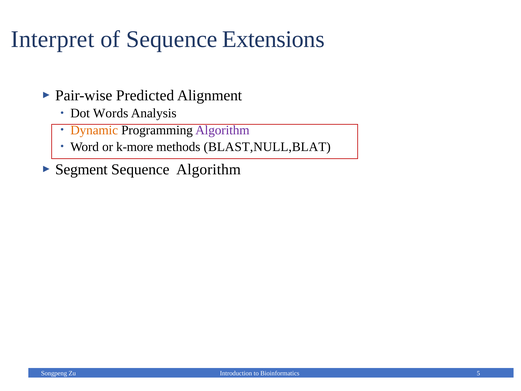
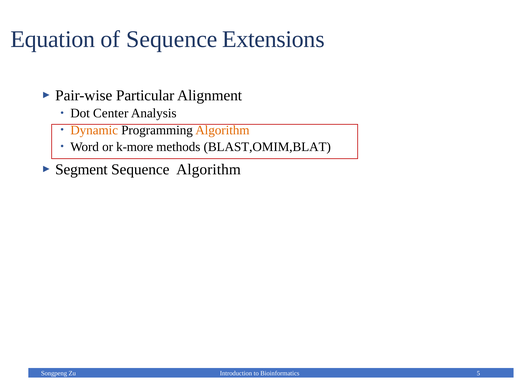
Interpret: Interpret -> Equation
Predicted: Predicted -> Particular
Words: Words -> Center
Algorithm at (222, 130) colour: purple -> orange
BLAST,NULL,BLAT: BLAST,NULL,BLAT -> BLAST,OMIM,BLAT
